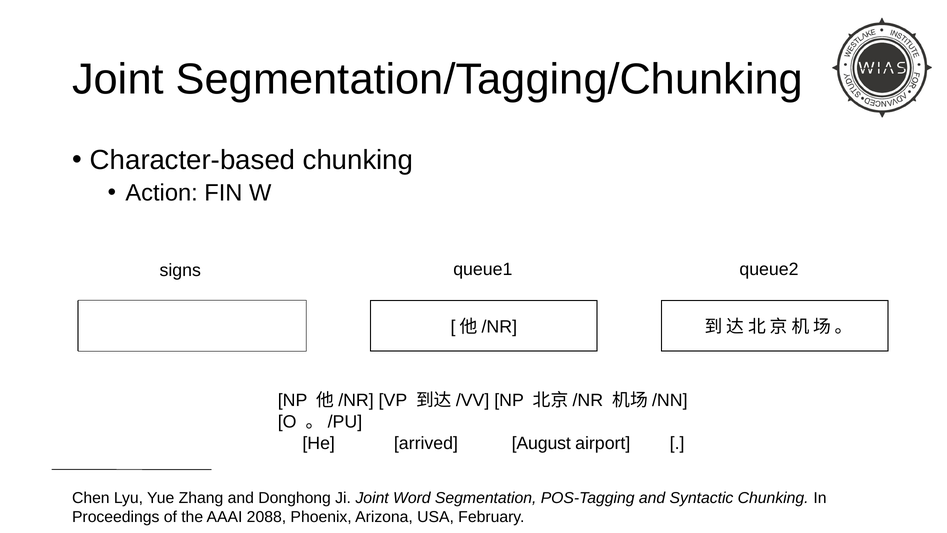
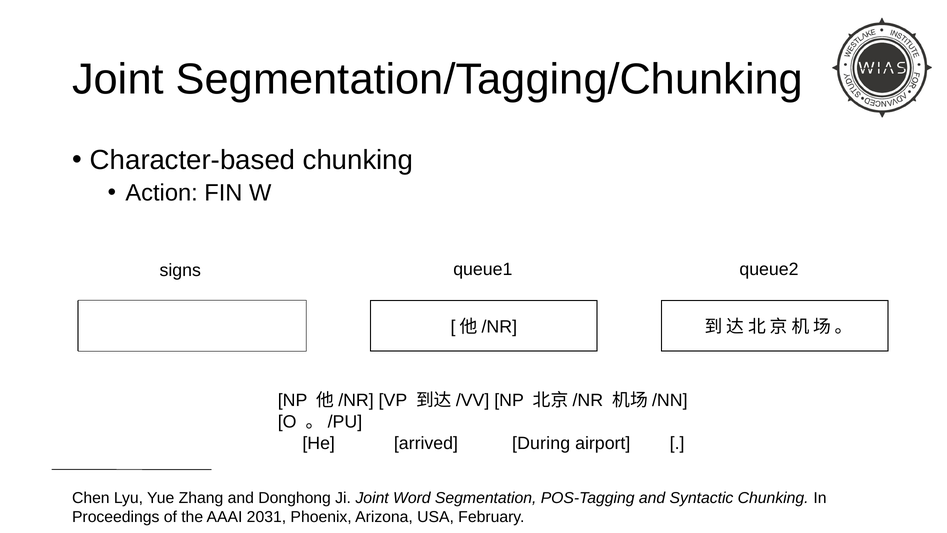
August: August -> During
2088: 2088 -> 2031
